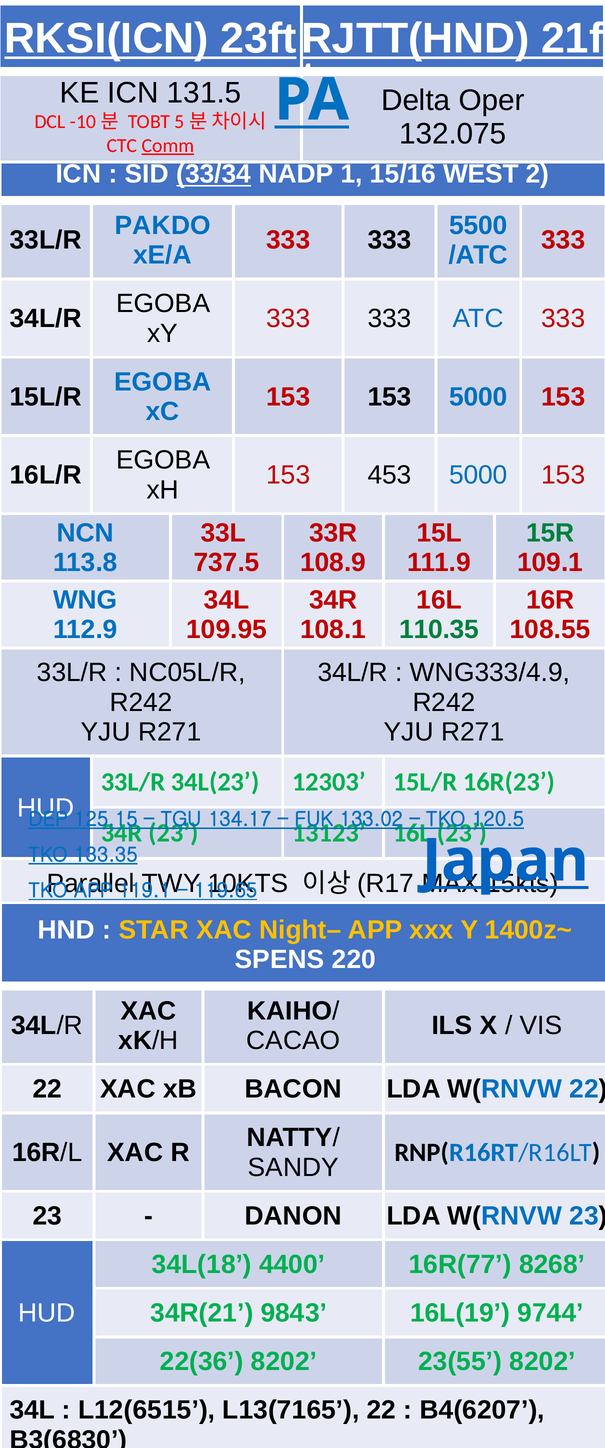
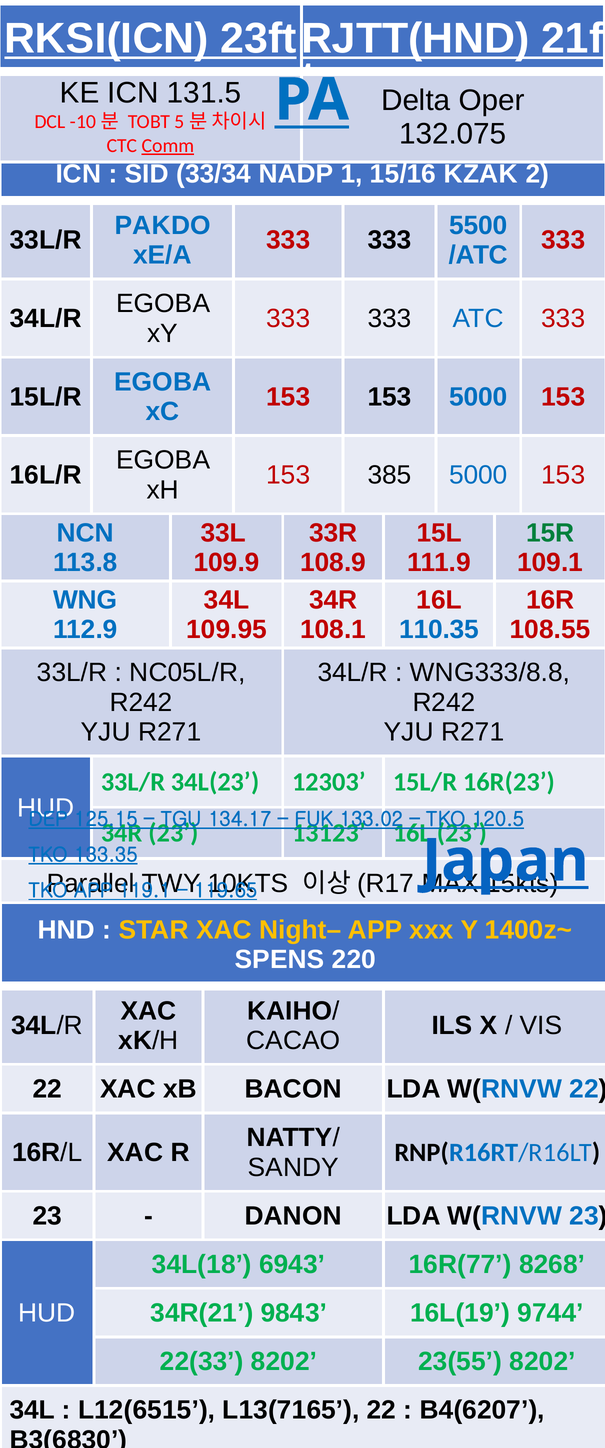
33/34 underline: present -> none
WEST: WEST -> KZAK
453: 453 -> 385
737.5: 737.5 -> 109.9
110.35 colour: green -> blue
WNG333/4.9: WNG333/4.9 -> WNG333/8.8
4400: 4400 -> 6943
22(36: 22(36 -> 22(33
